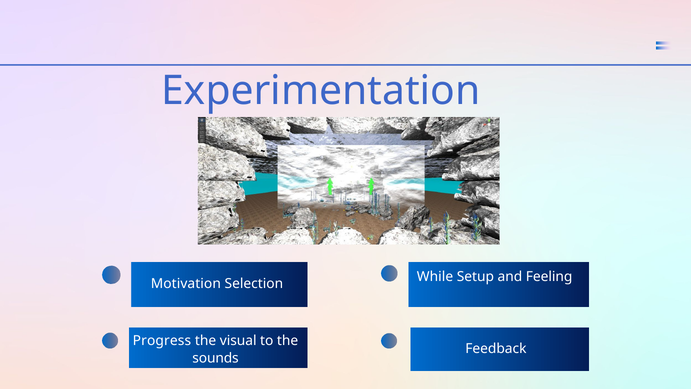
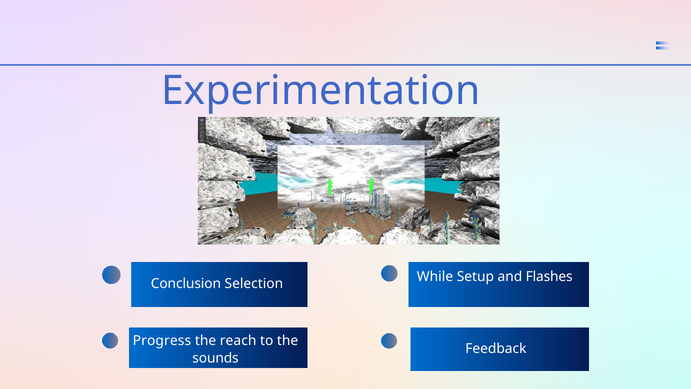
Feeling: Feeling -> Flashes
Motivation: Motivation -> Conclusion
visual: visual -> reach
